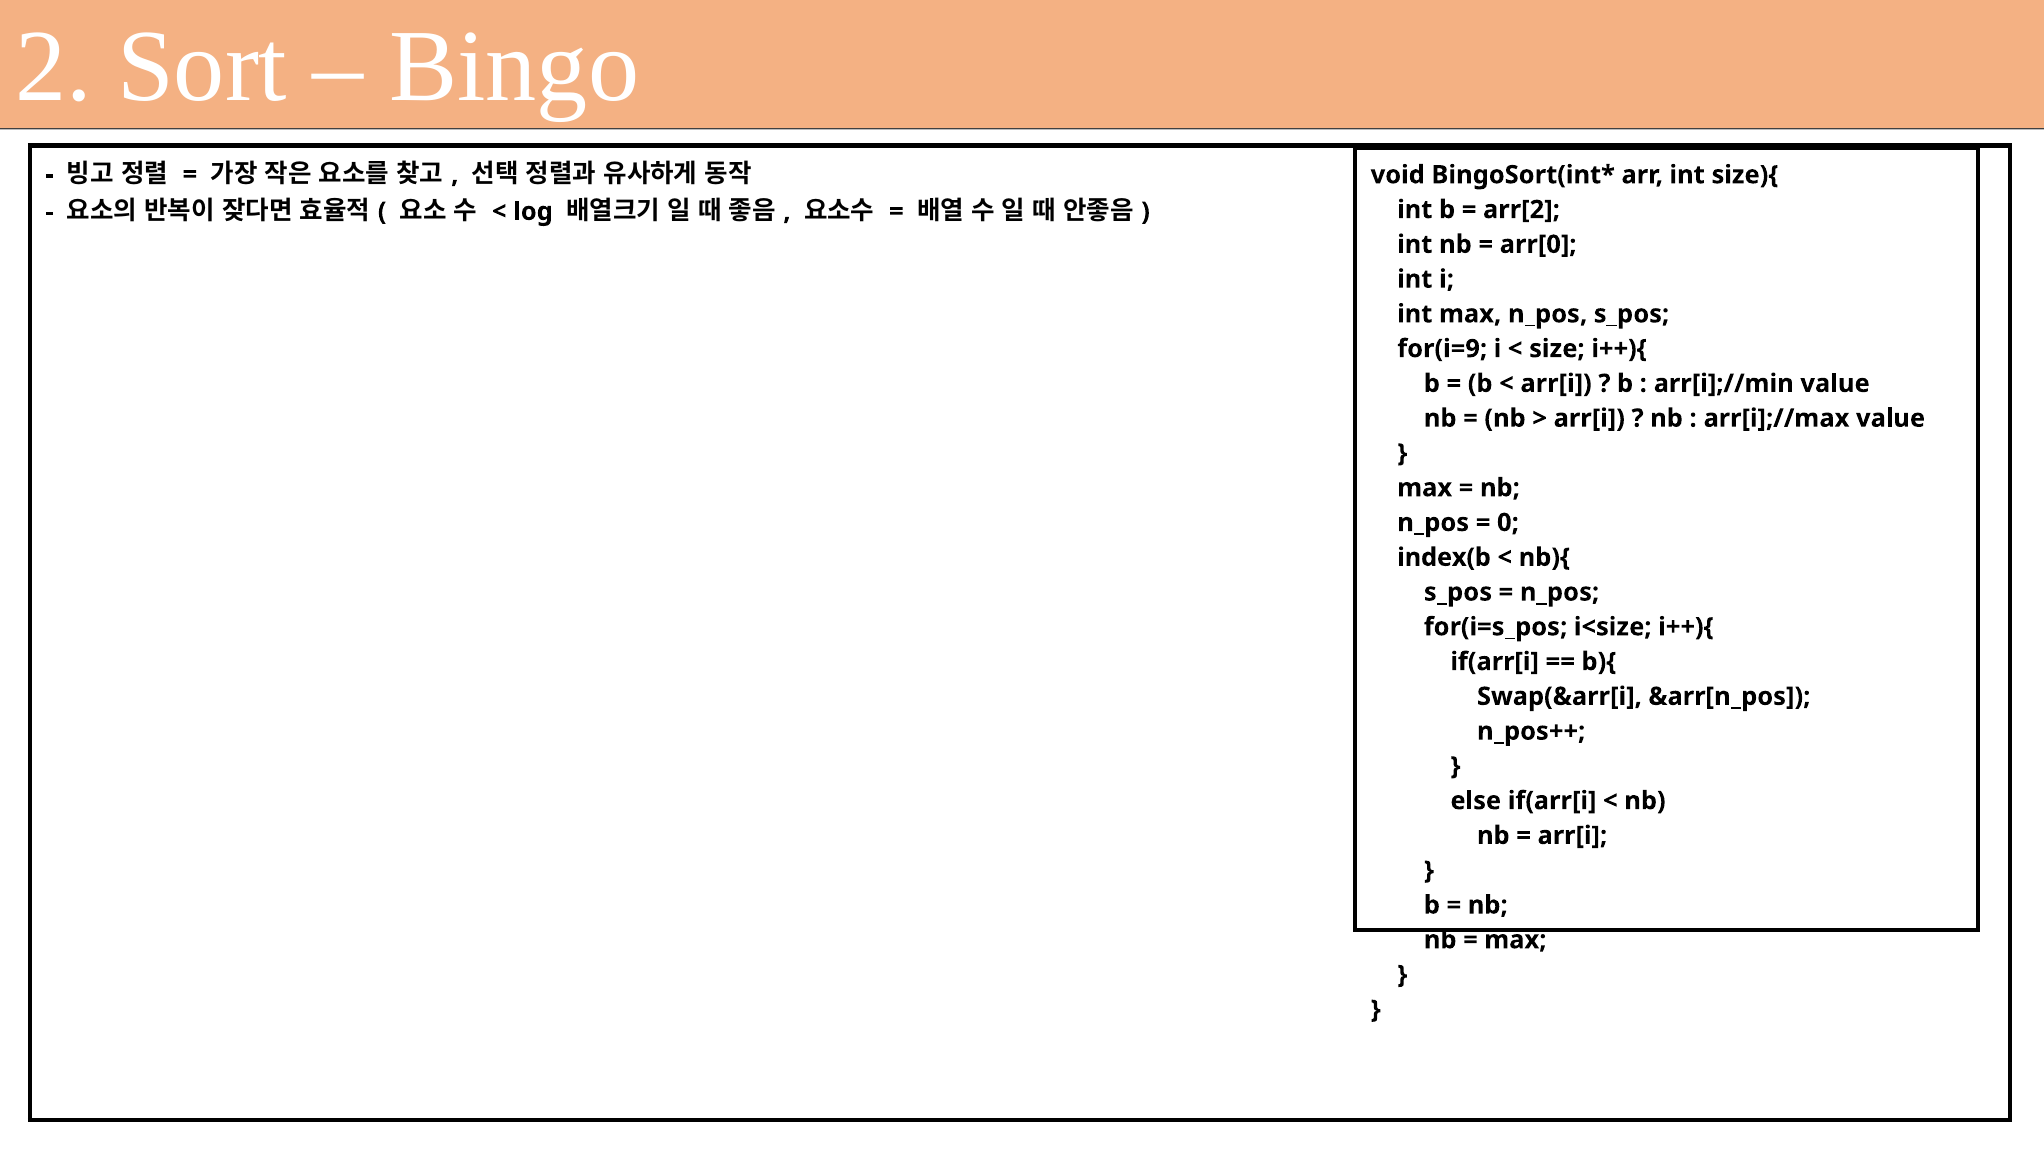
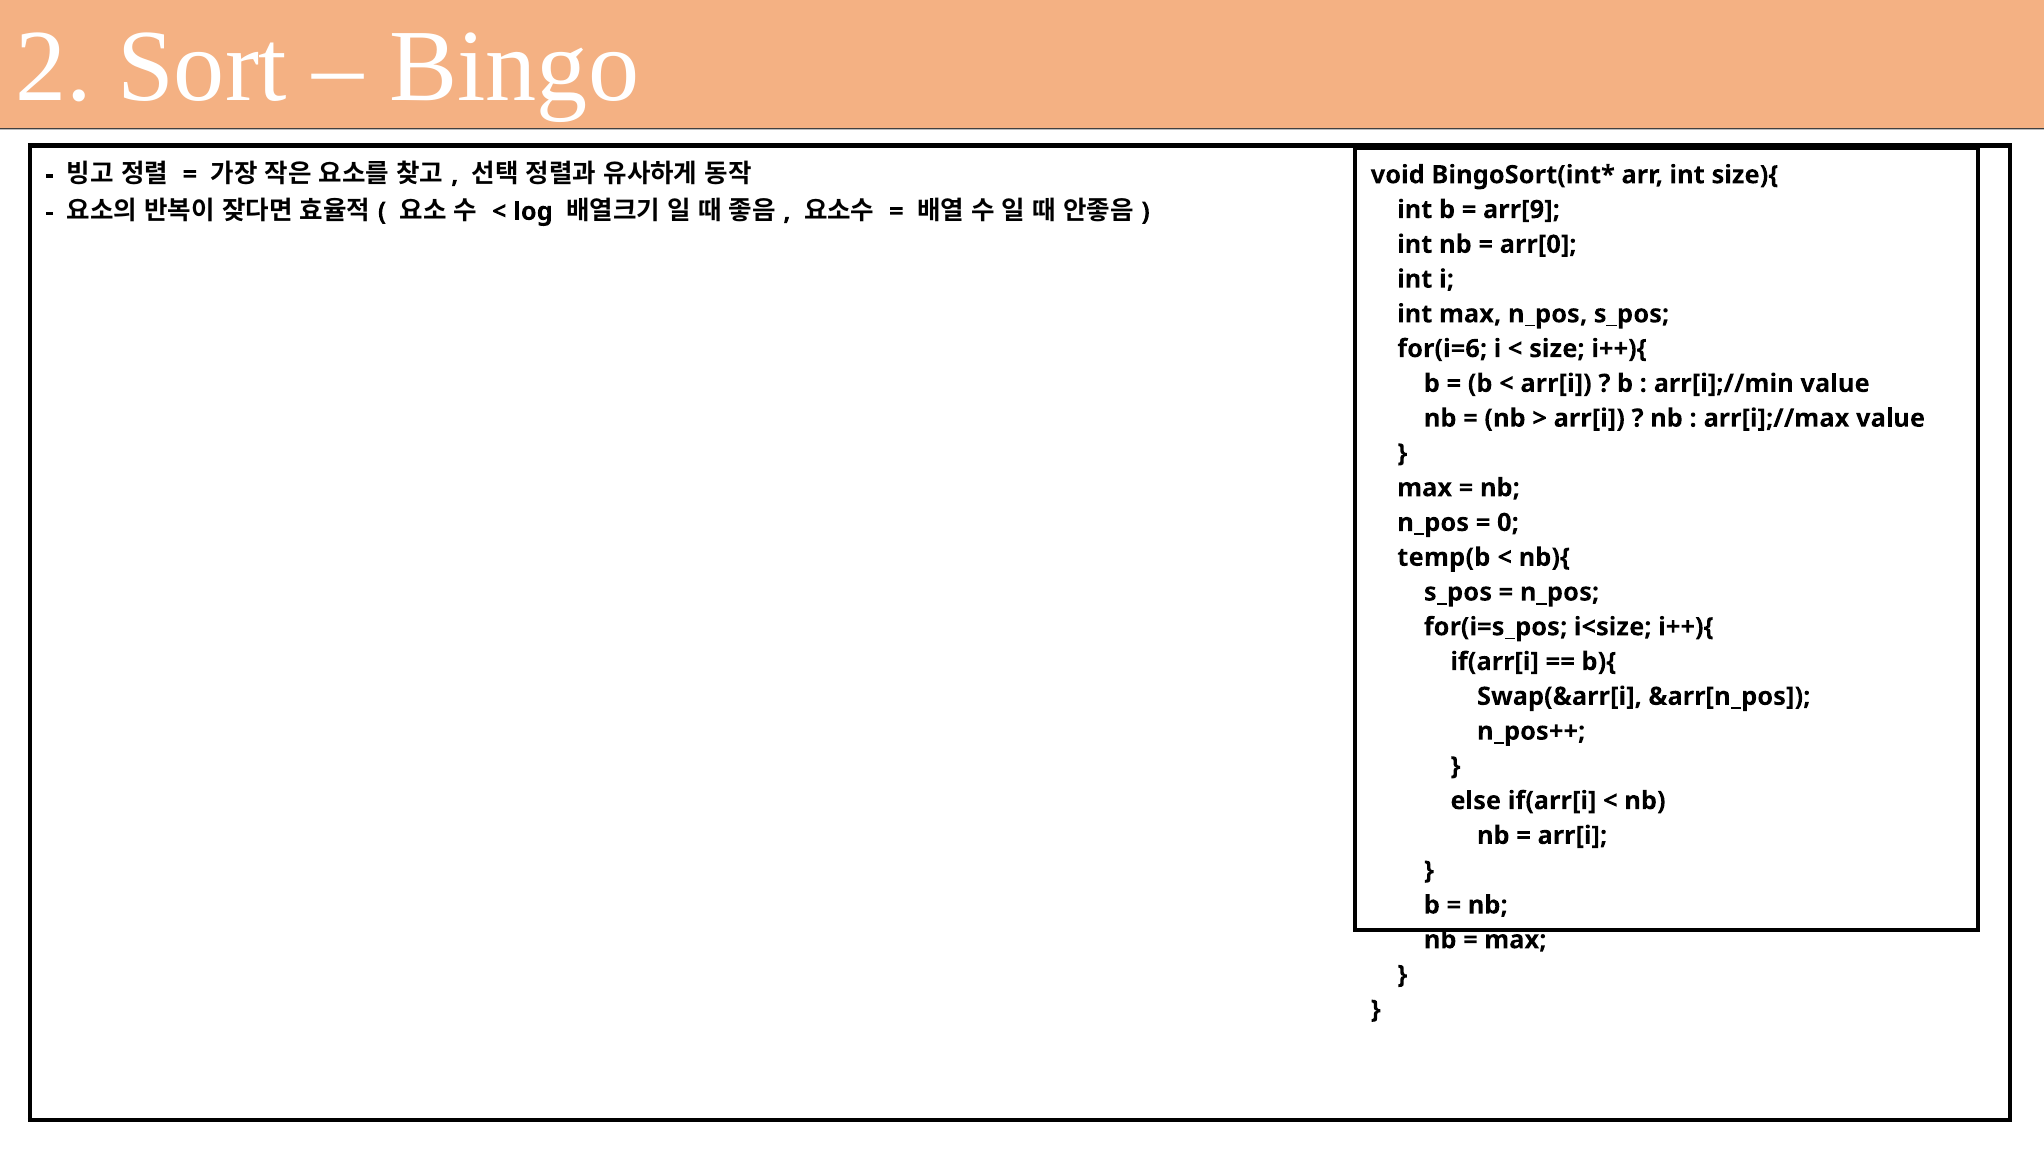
arr[2: arr[2 -> arr[9
for(i=9: for(i=9 -> for(i=6
index(b: index(b -> temp(b
